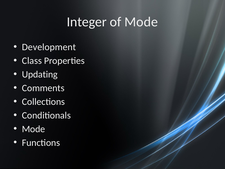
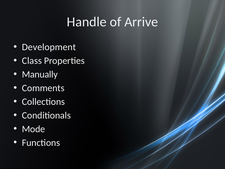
Integer: Integer -> Handle
of Mode: Mode -> Arrive
Updating: Updating -> Manually
